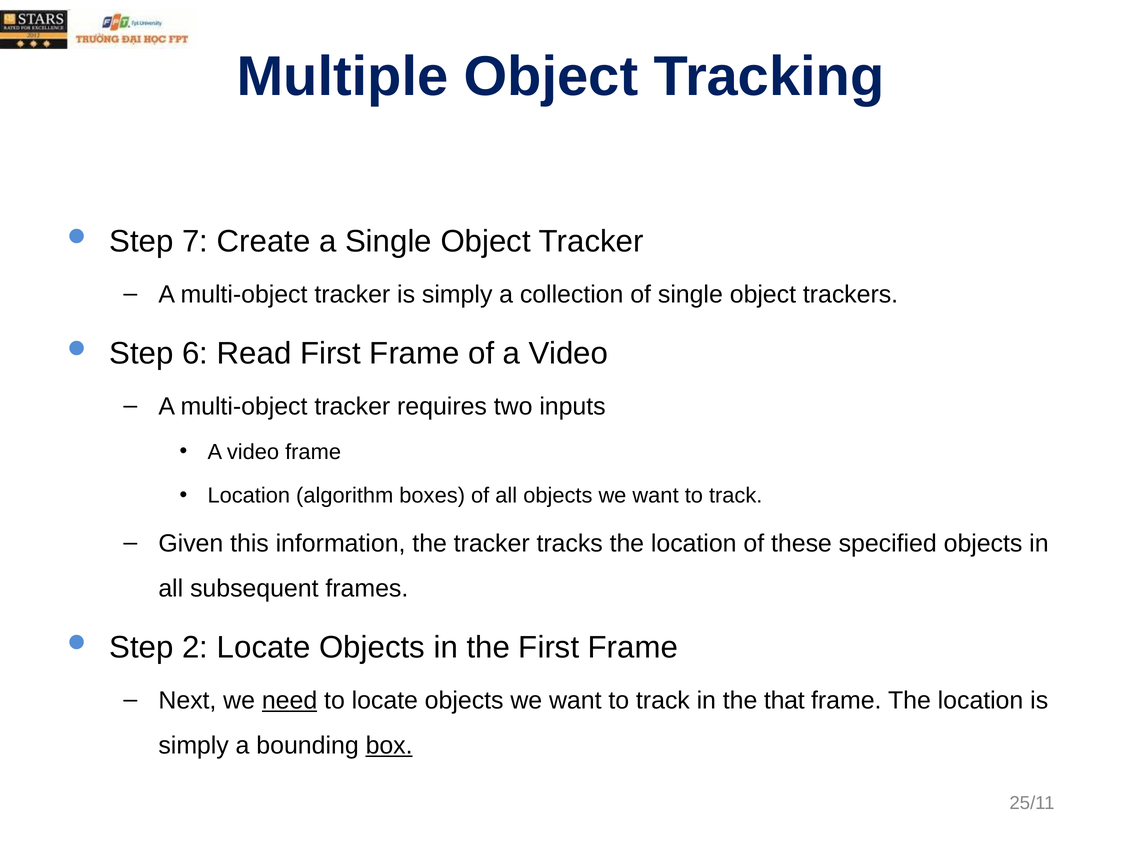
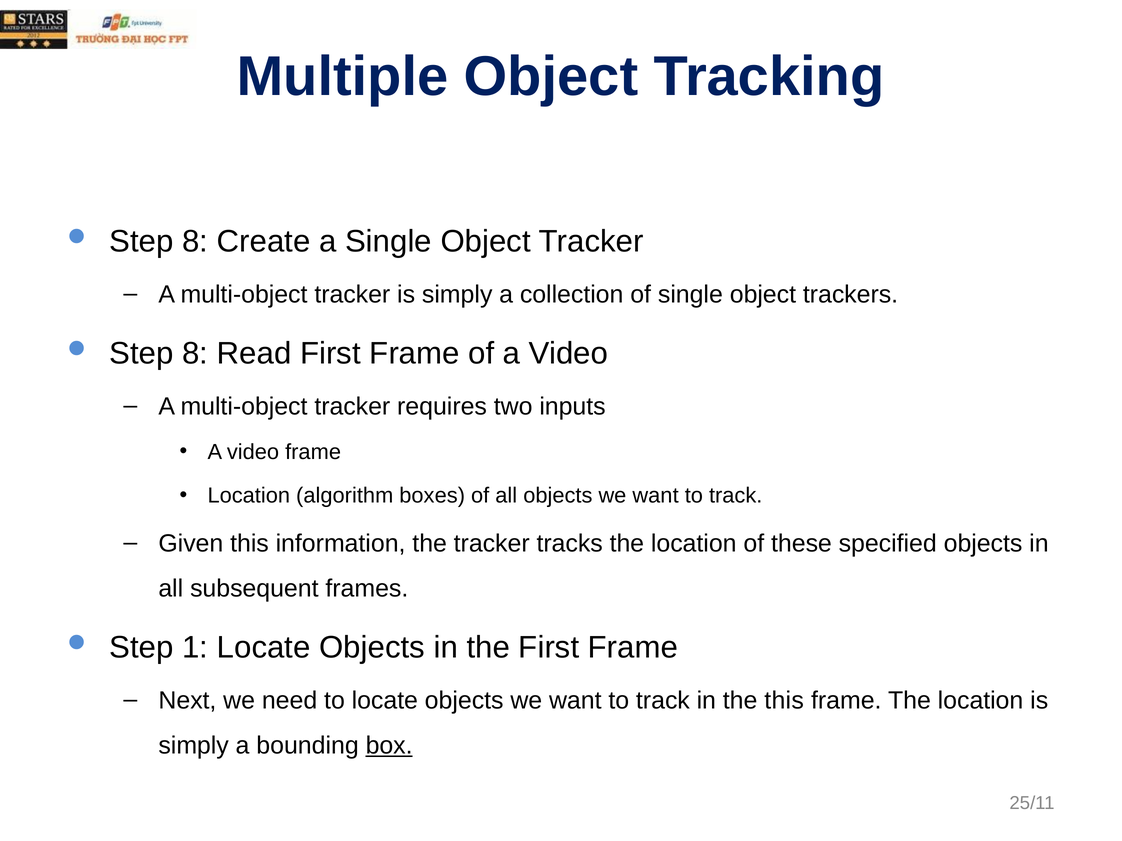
7 at (195, 242): 7 -> 8
6 at (195, 354): 6 -> 8
2: 2 -> 1
need underline: present -> none
the that: that -> this
